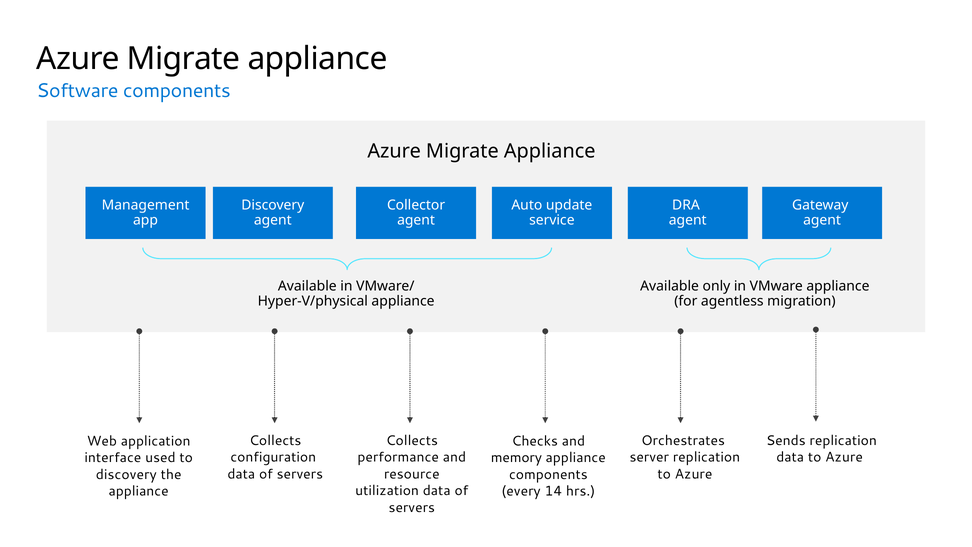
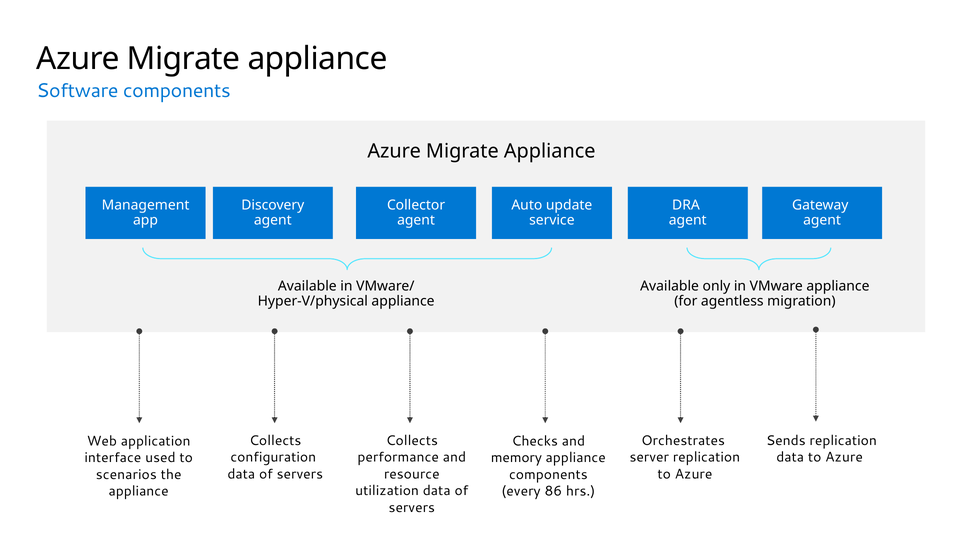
discovery at (126, 474): discovery -> scenarios
14: 14 -> 86
